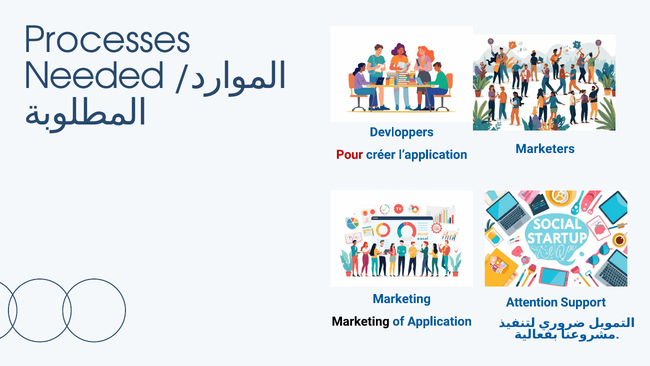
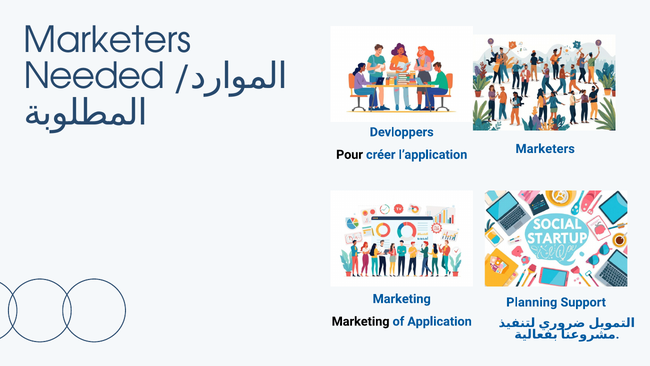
Processes at (107, 40): Processes -> Marketers
Pour colour: red -> black
Attention: Attention -> Planning
